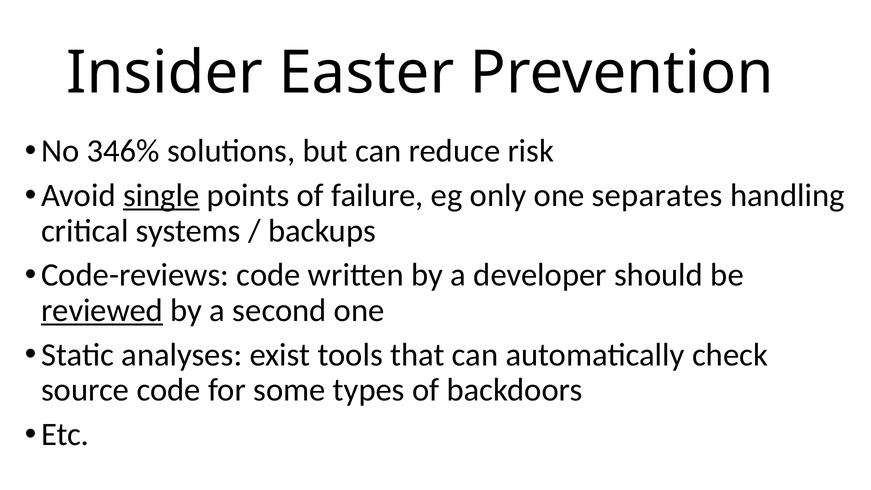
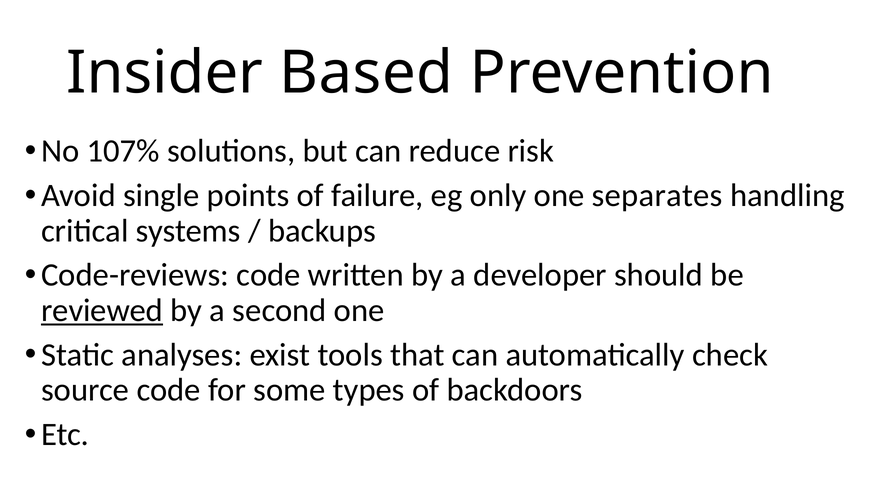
Easter: Easter -> Based
346%: 346% -> 107%
single underline: present -> none
